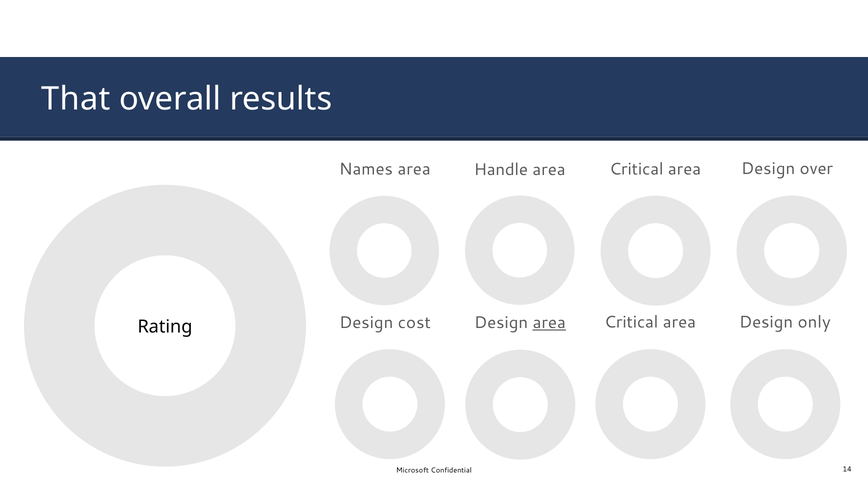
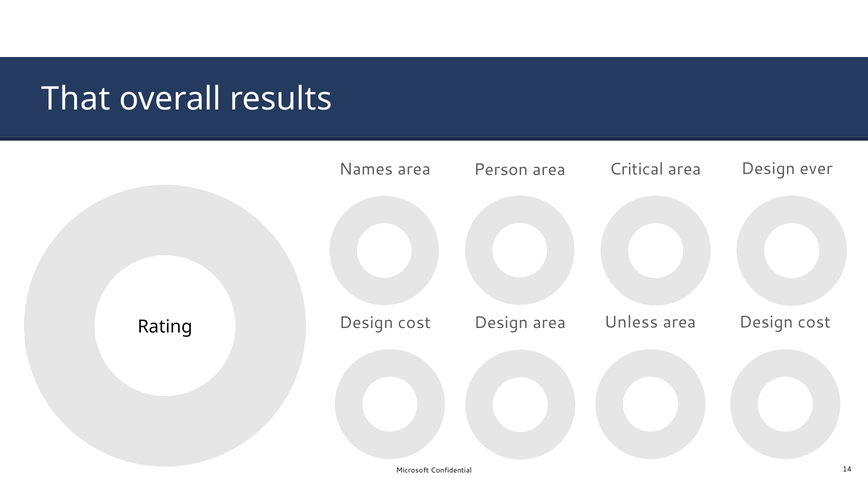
Handle: Handle -> Person
over: over -> ever
area at (549, 323) underline: present -> none
Rating Critical: Critical -> Unless
area Design only: only -> cost
